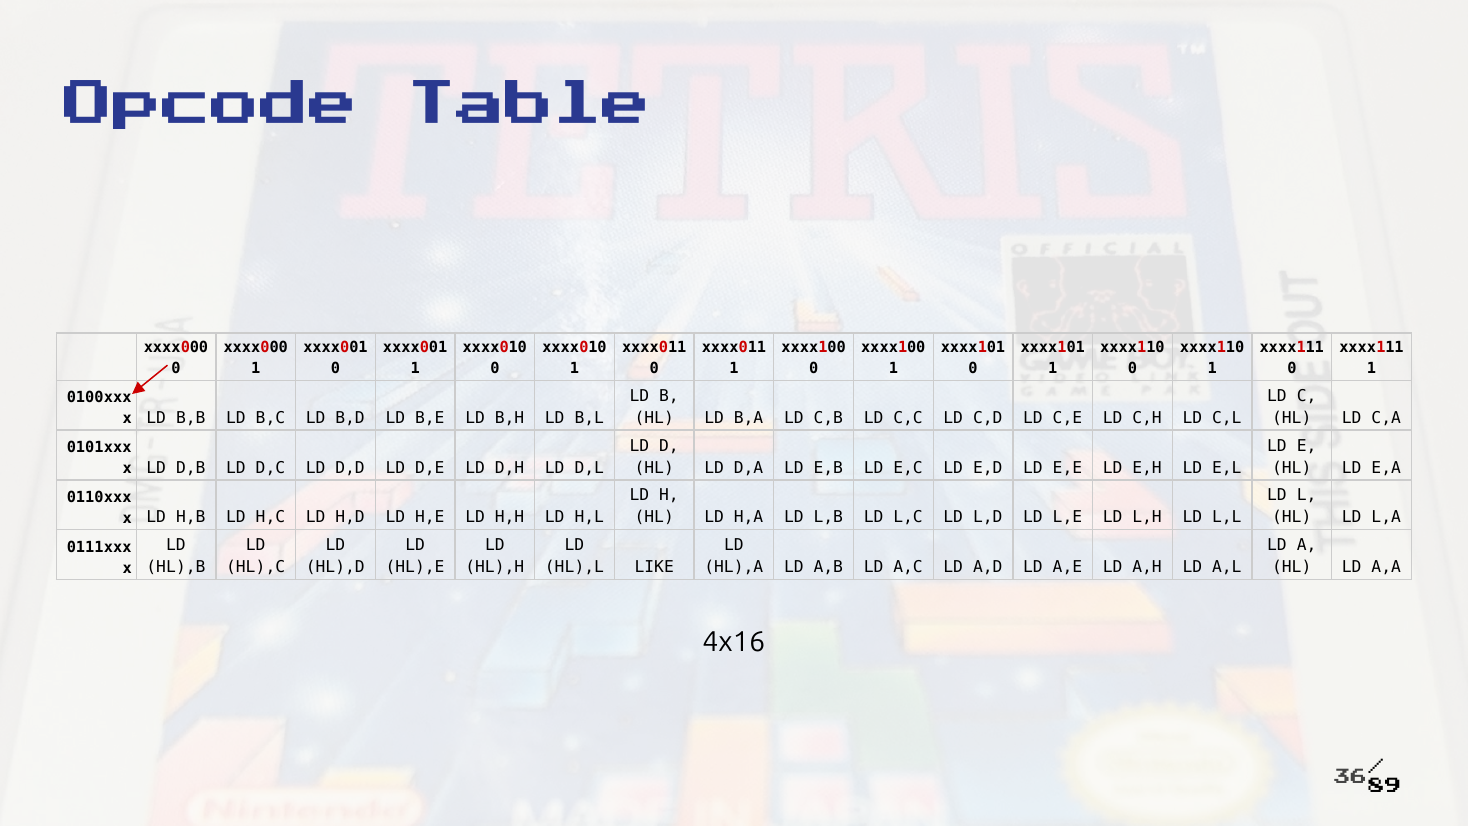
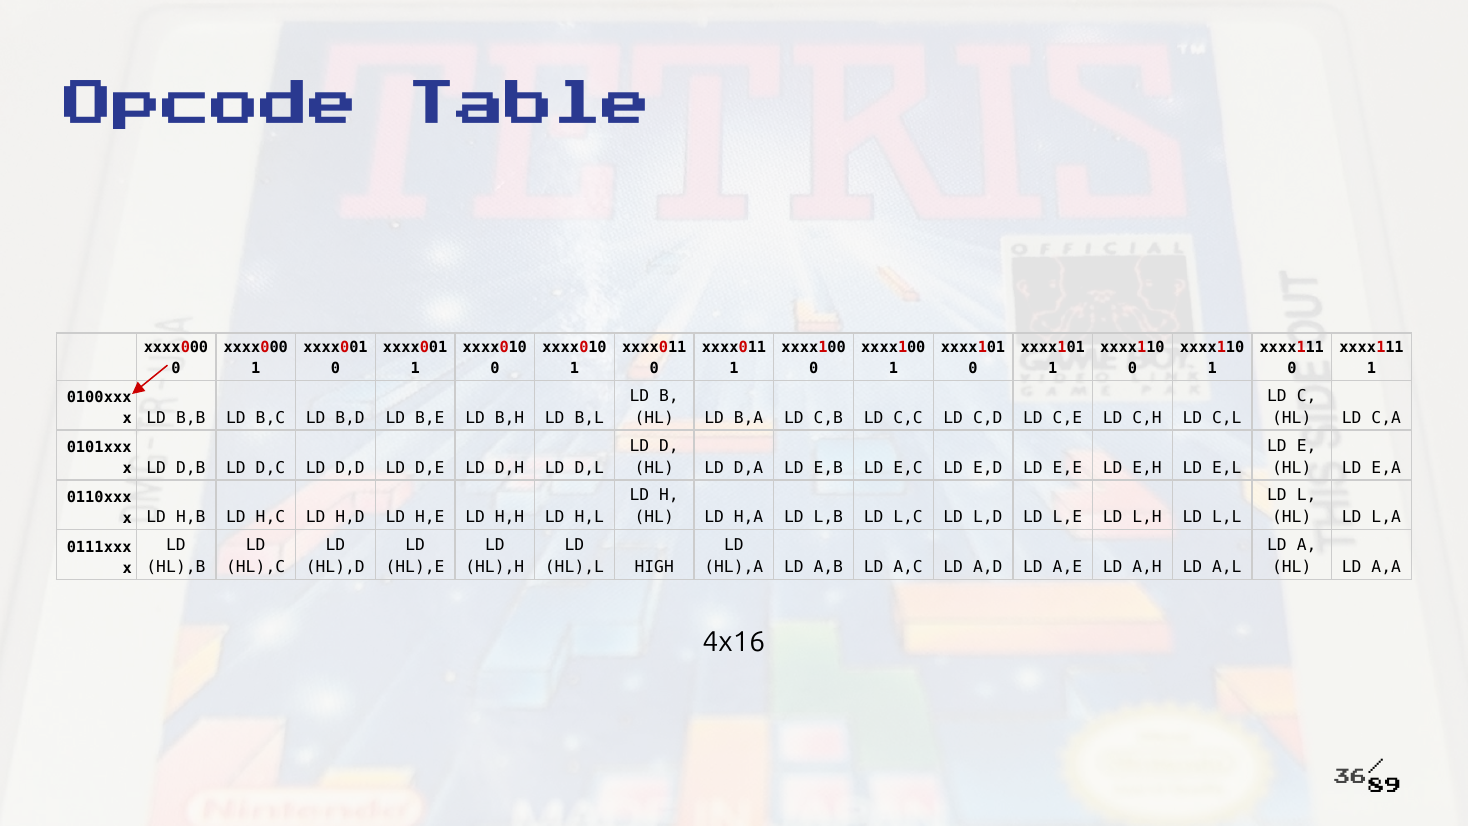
LIKE: LIKE -> HIGH
